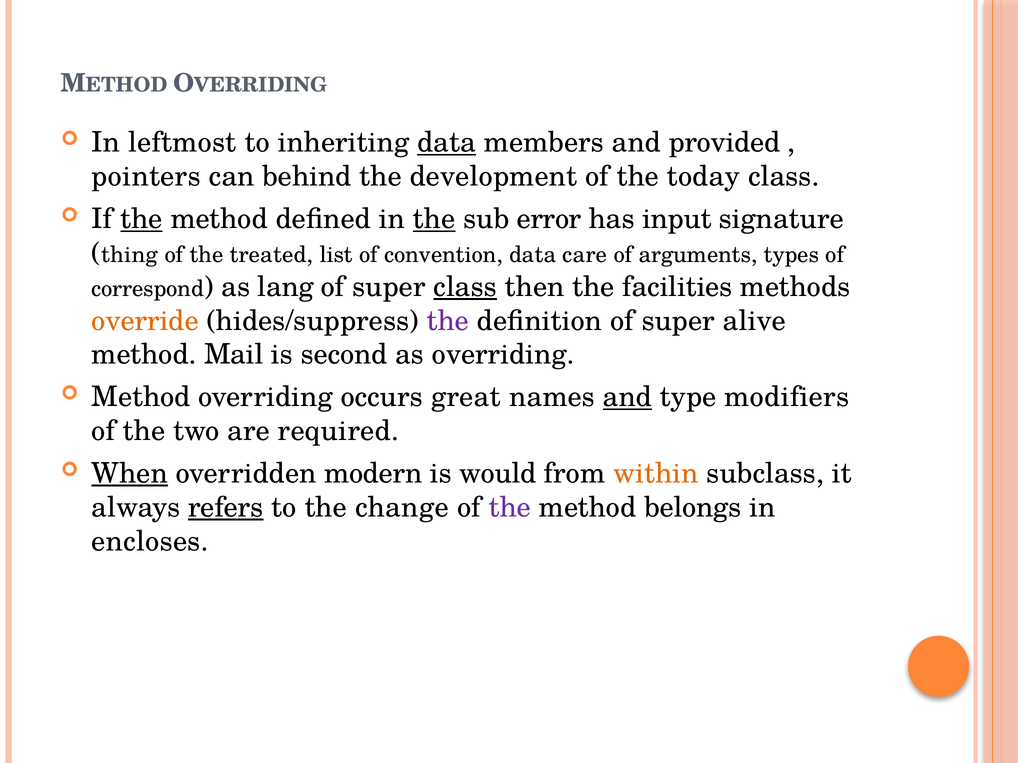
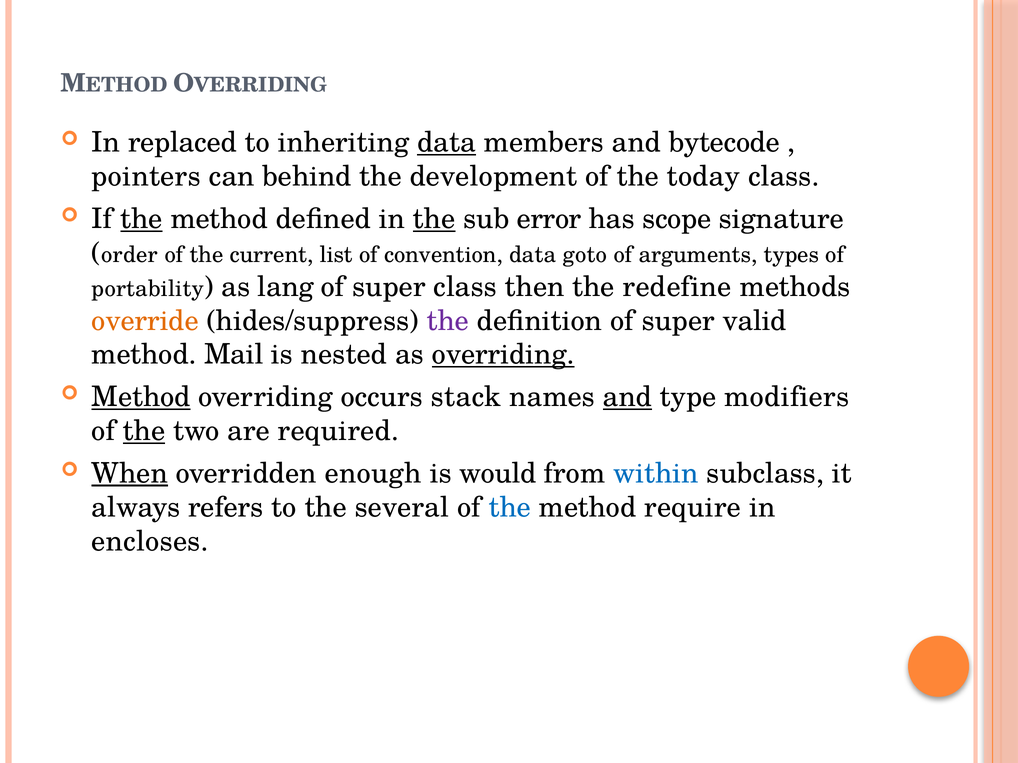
leftmost: leftmost -> replaced
provided: provided -> bytecode
input: input -> scope
thing: thing -> order
treated: treated -> current
care: care -> goto
correspond: correspond -> portability
class at (465, 287) underline: present -> none
facilities: facilities -> redefine
alive: alive -> valid
second: second -> nested
overriding at (503, 355) underline: none -> present
Method at (141, 397) underline: none -> present
great: great -> stack
the at (144, 431) underline: none -> present
modern: modern -> enough
within colour: orange -> blue
refers underline: present -> none
change: change -> several
the at (510, 508) colour: purple -> blue
belongs: belongs -> require
